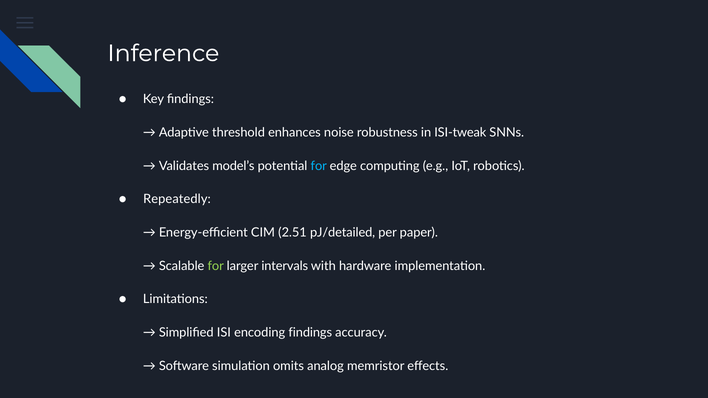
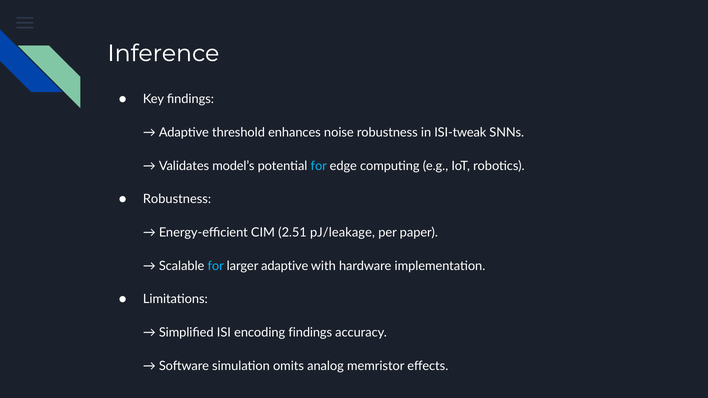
Repeatedly at (177, 199): Repeatedly -> Robustness
pJ/detailed: pJ/detailed -> pJ/leakage
for at (216, 266) colour: light green -> light blue
larger intervals: intervals -> adaptive
